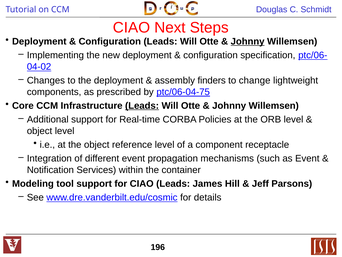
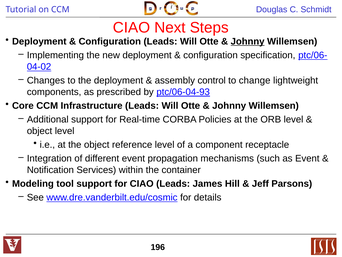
finders: finders -> control
ptc/06-04-75: ptc/06-04-75 -> ptc/06-04-93
Leads at (142, 106) underline: present -> none
